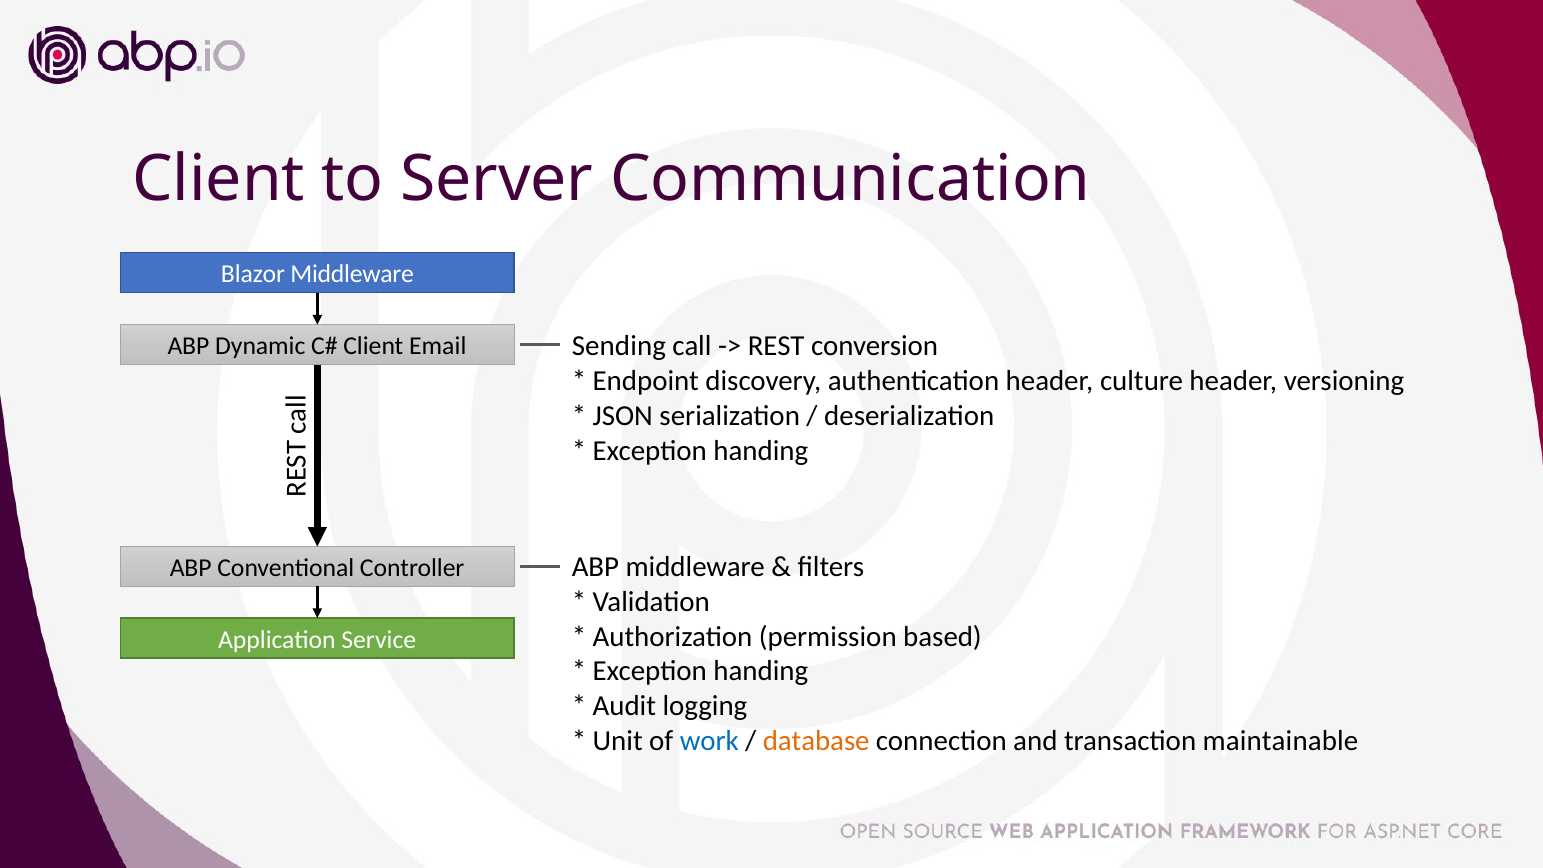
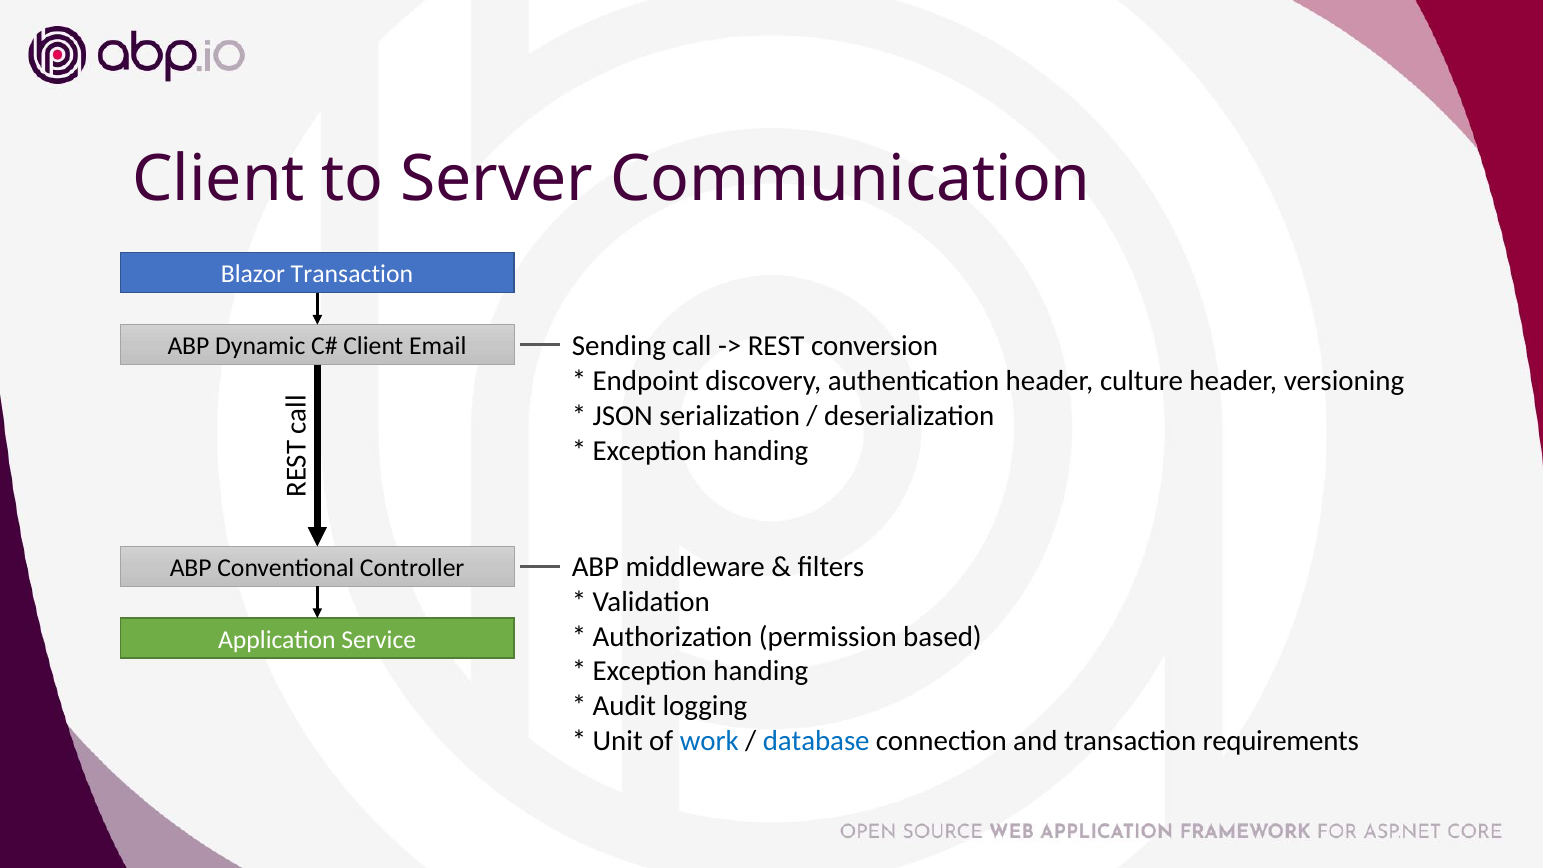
Blazor Middleware: Middleware -> Transaction
database colour: orange -> blue
maintainable: maintainable -> requirements
